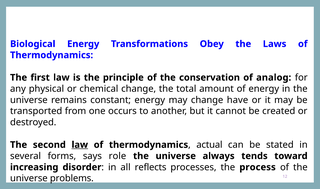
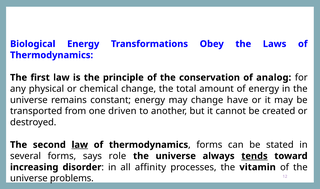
occurs: occurs -> driven
actual at (209, 145): actual -> forms
tends underline: none -> present
reflects: reflects -> affinity
process: process -> vitamin
